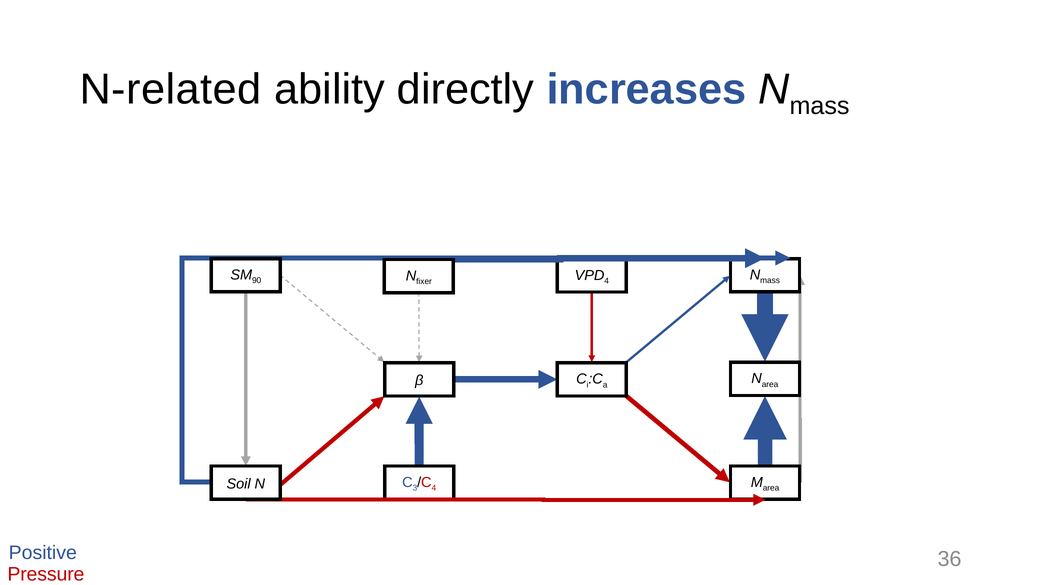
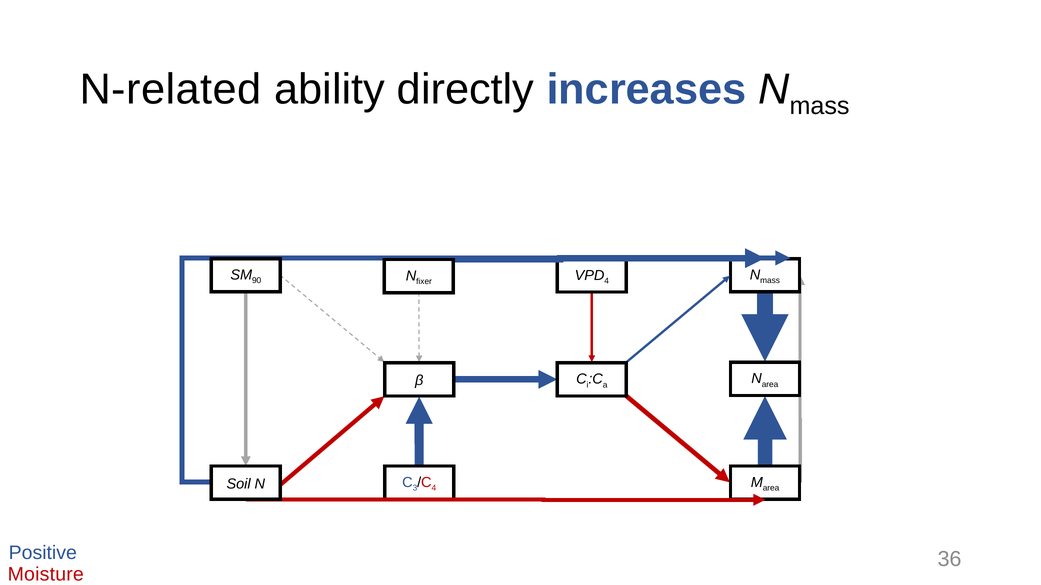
Pressure: Pressure -> Moisture
